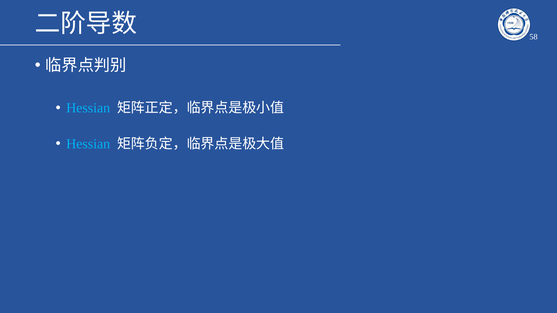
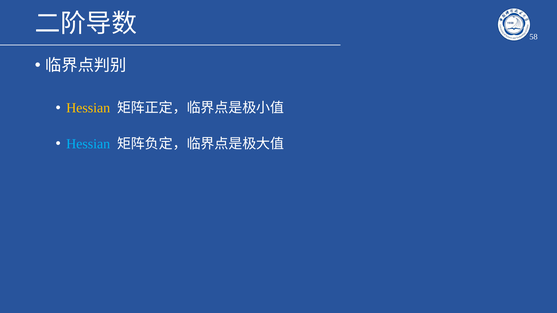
Hessian at (88, 108) colour: light blue -> yellow
